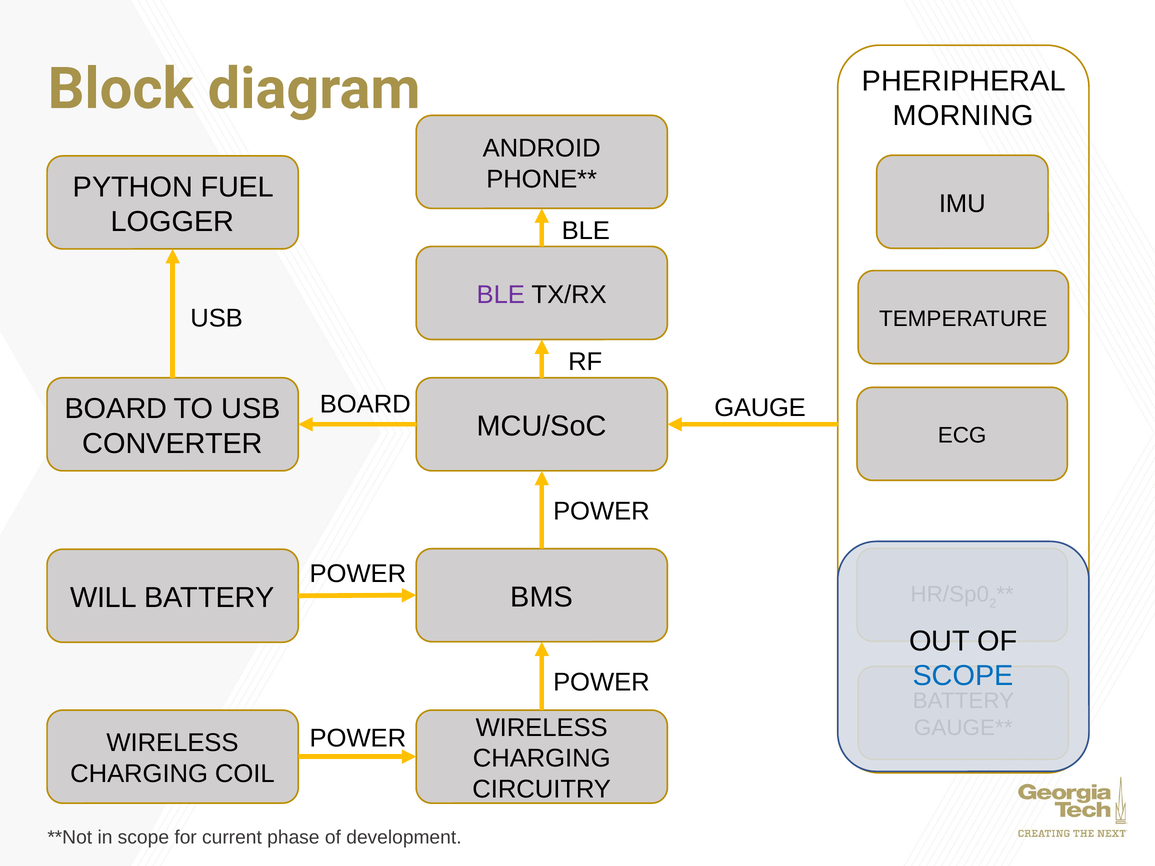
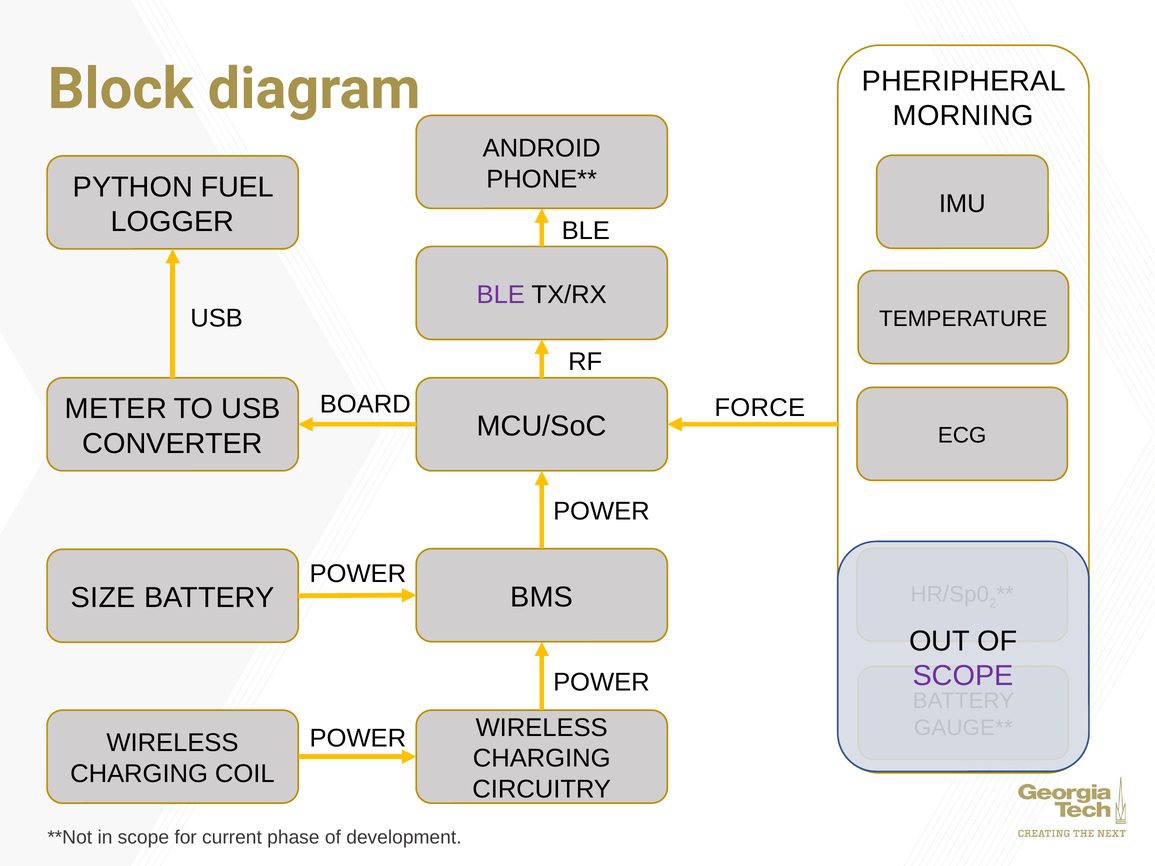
BOARD at (116, 409): BOARD -> METER
GAUGE: GAUGE -> FORCE
WILL: WILL -> SIZE
SCOPE at (963, 676) colour: blue -> purple
